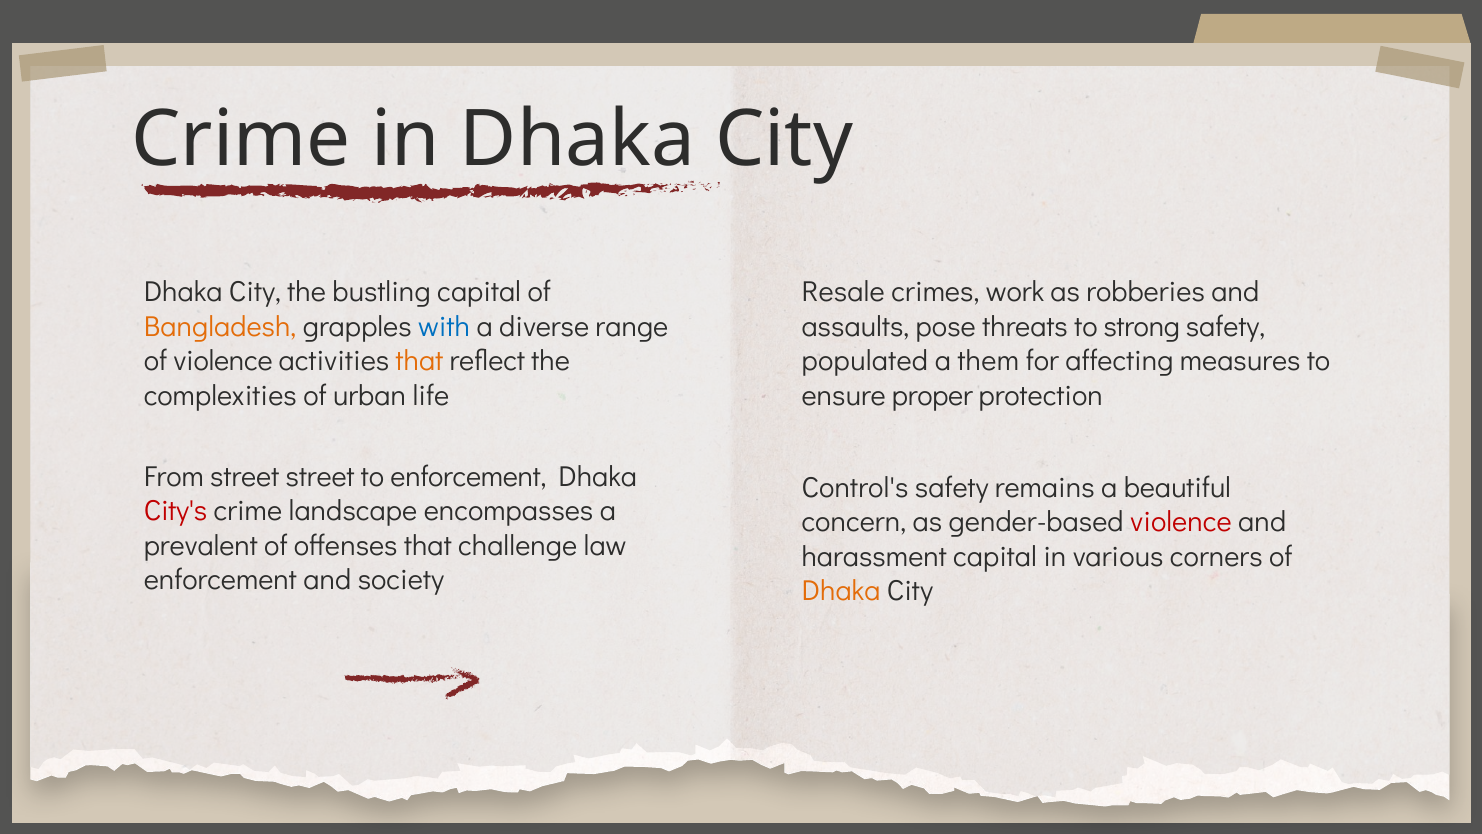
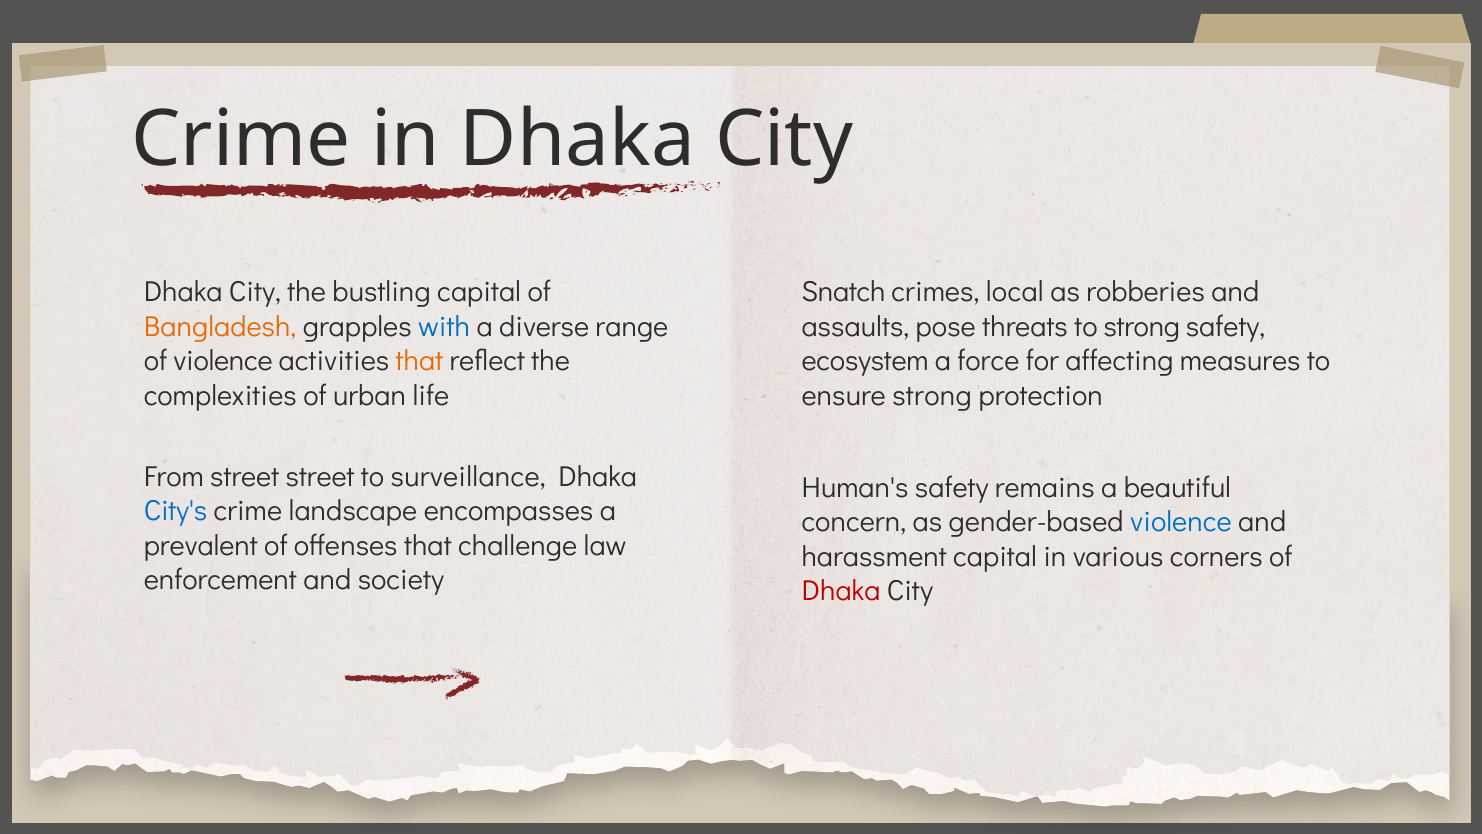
Resale: Resale -> Snatch
work: work -> local
populated: populated -> ecosystem
them: them -> force
ensure proper: proper -> strong
to enforcement: enforcement -> surveillance
Control's: Control's -> Human's
City's colour: red -> blue
violence at (1181, 522) colour: red -> blue
Dhaka at (841, 591) colour: orange -> red
